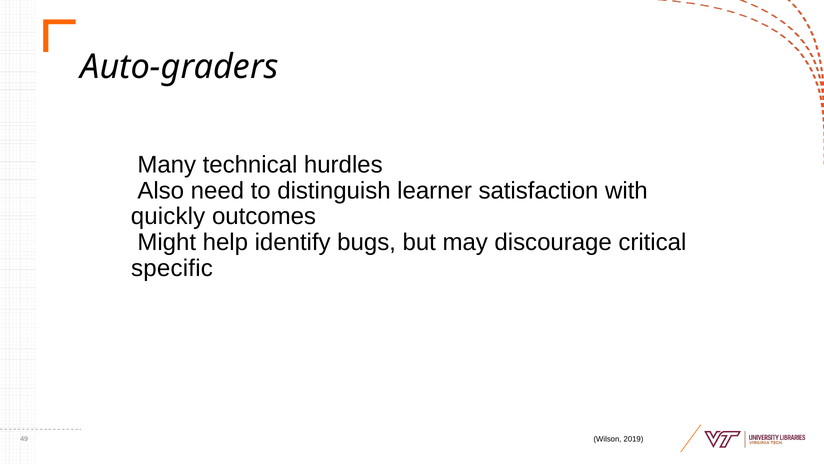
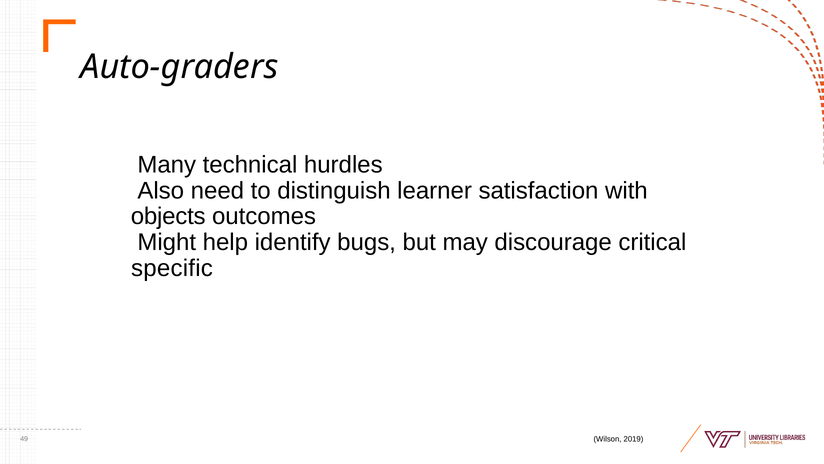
quickly: quickly -> objects
